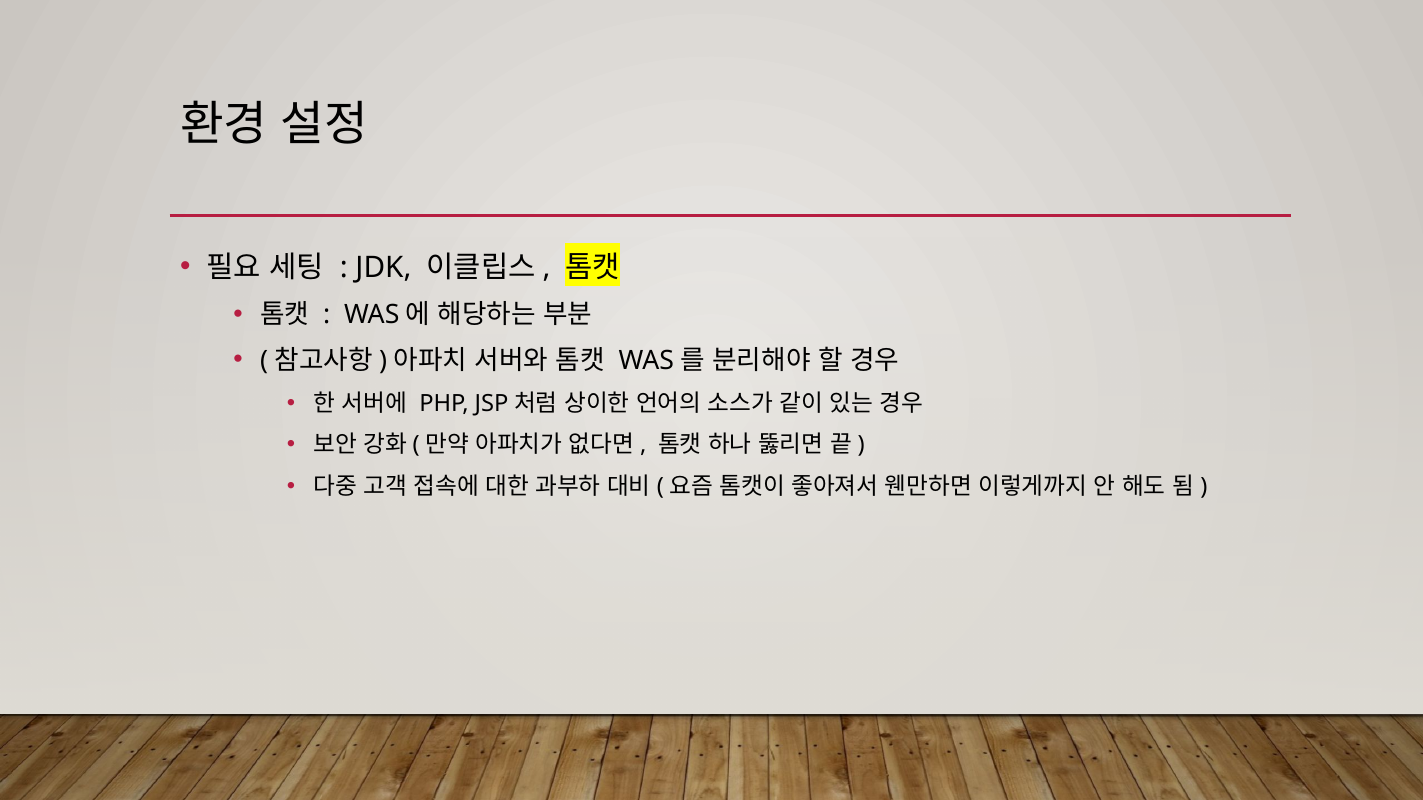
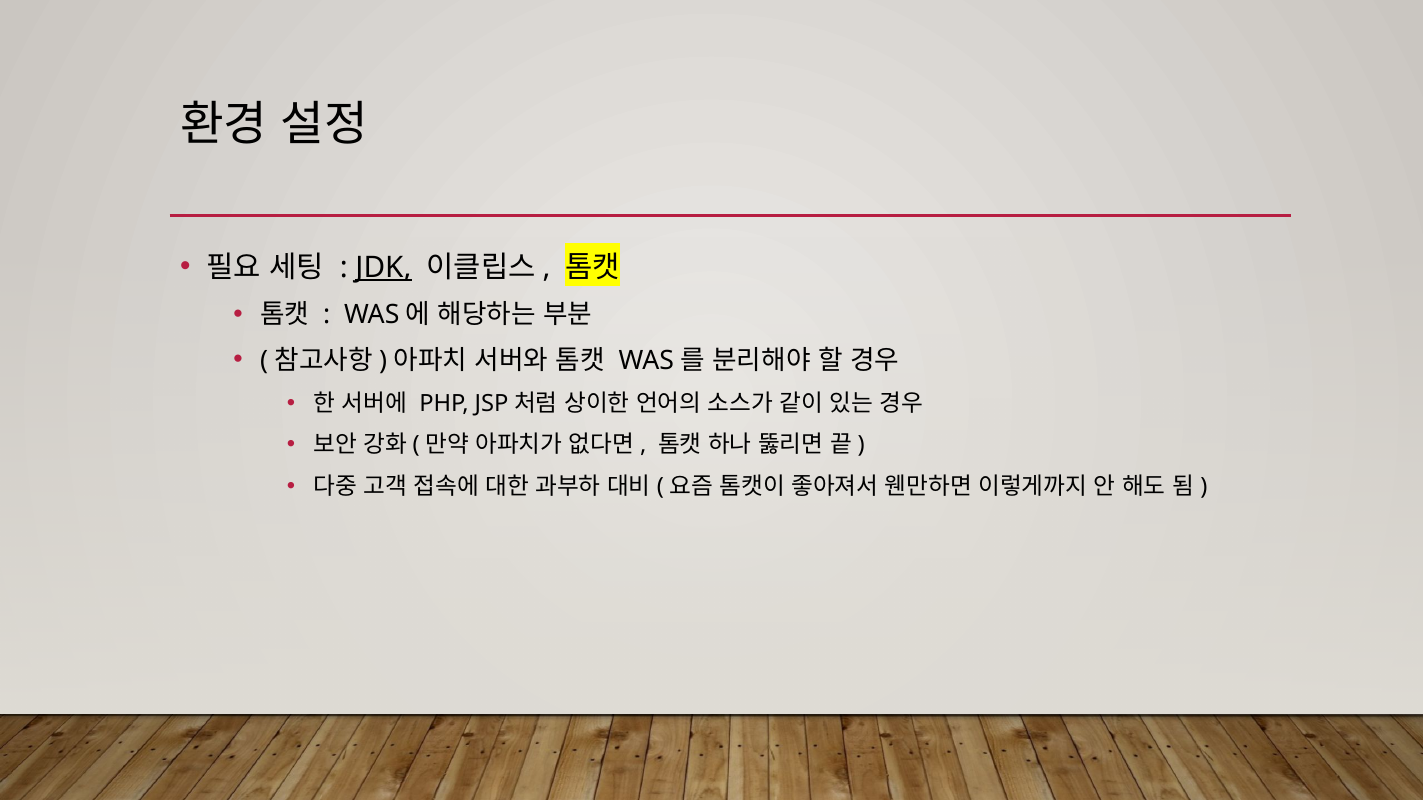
JDK underline: none -> present
